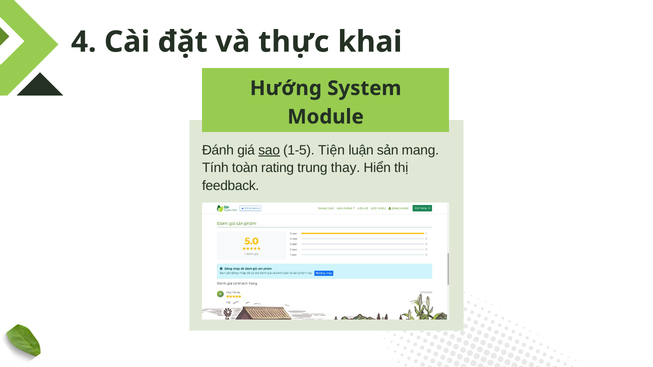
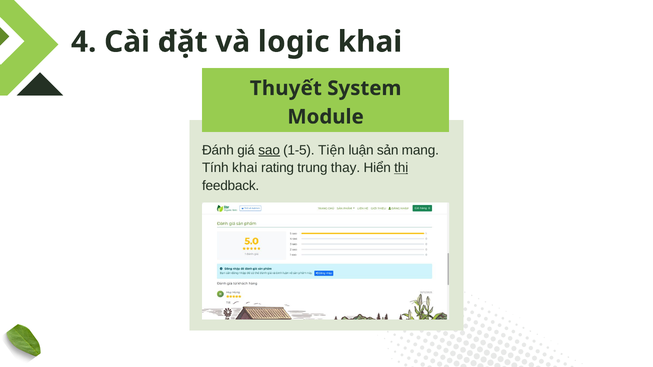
thực: thực -> logic
Hướng: Hướng -> Thuyết
Tính toàn: toàn -> khai
thị underline: none -> present
